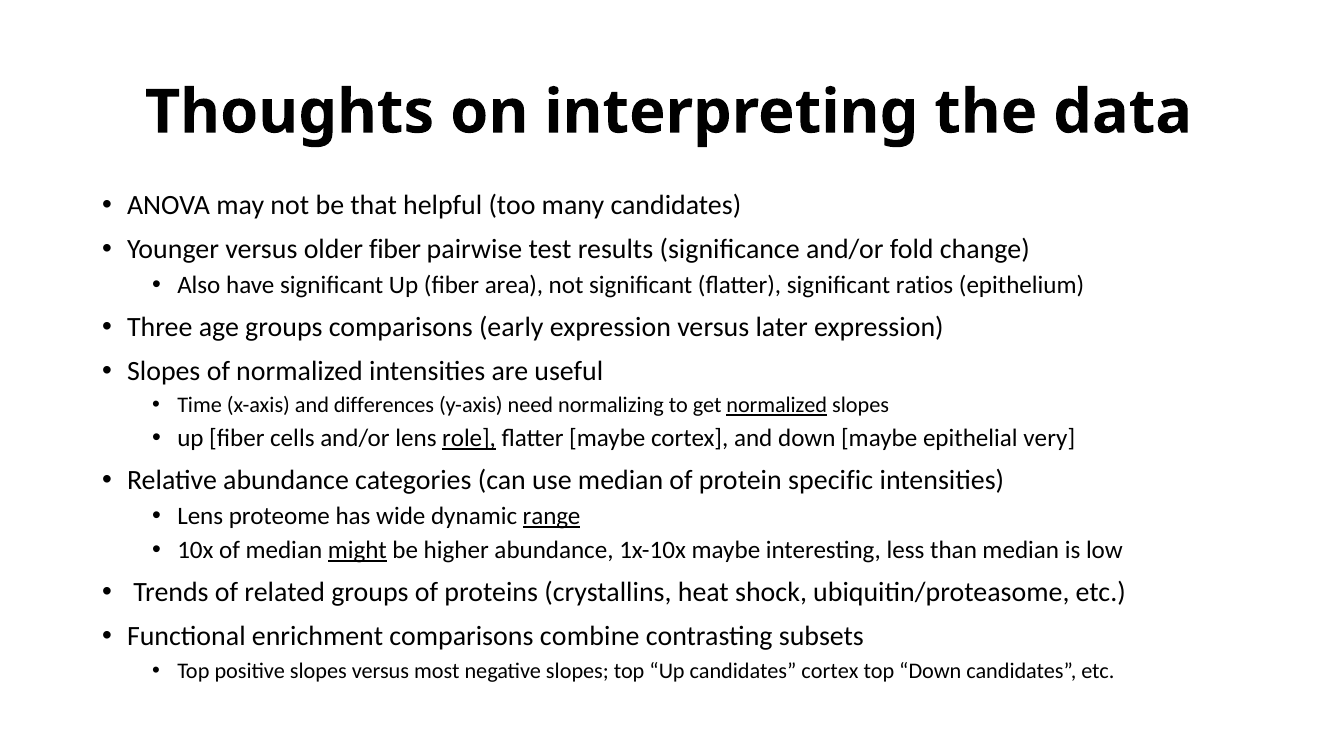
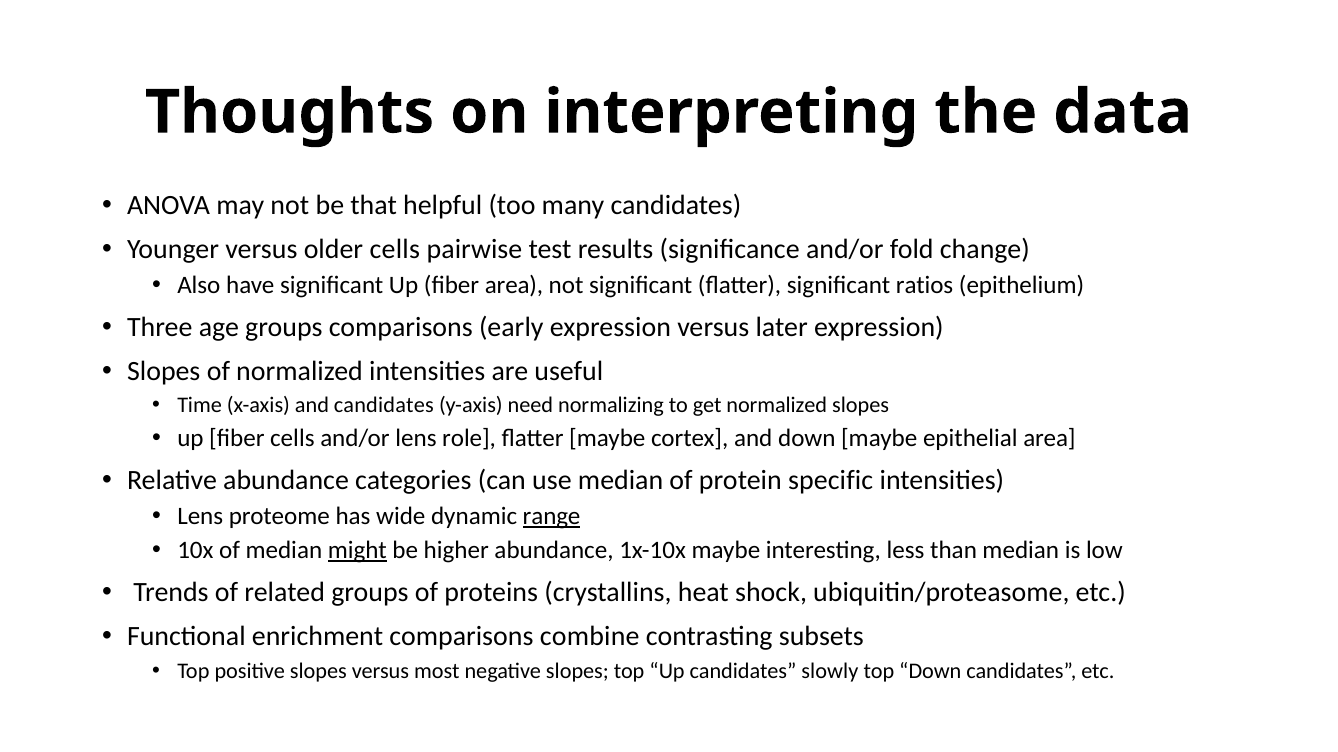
older fiber: fiber -> cells
and differences: differences -> candidates
normalized at (777, 406) underline: present -> none
role underline: present -> none
epithelial very: very -> area
candidates cortex: cortex -> slowly
